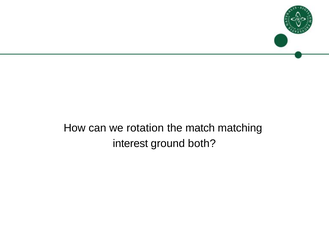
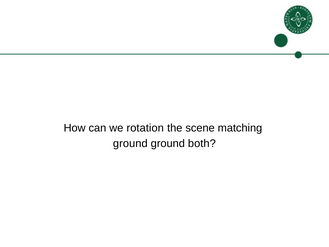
match: match -> scene
interest at (130, 143): interest -> ground
